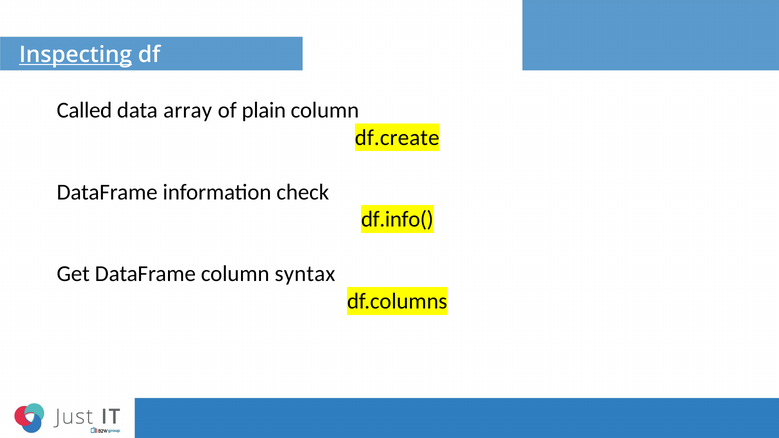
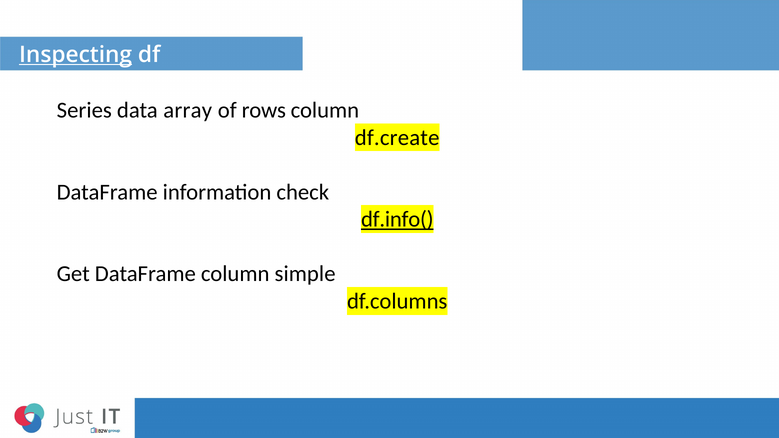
Called: Called -> Series
plain: plain -> rows
df.info( underline: none -> present
syntax: syntax -> simple
